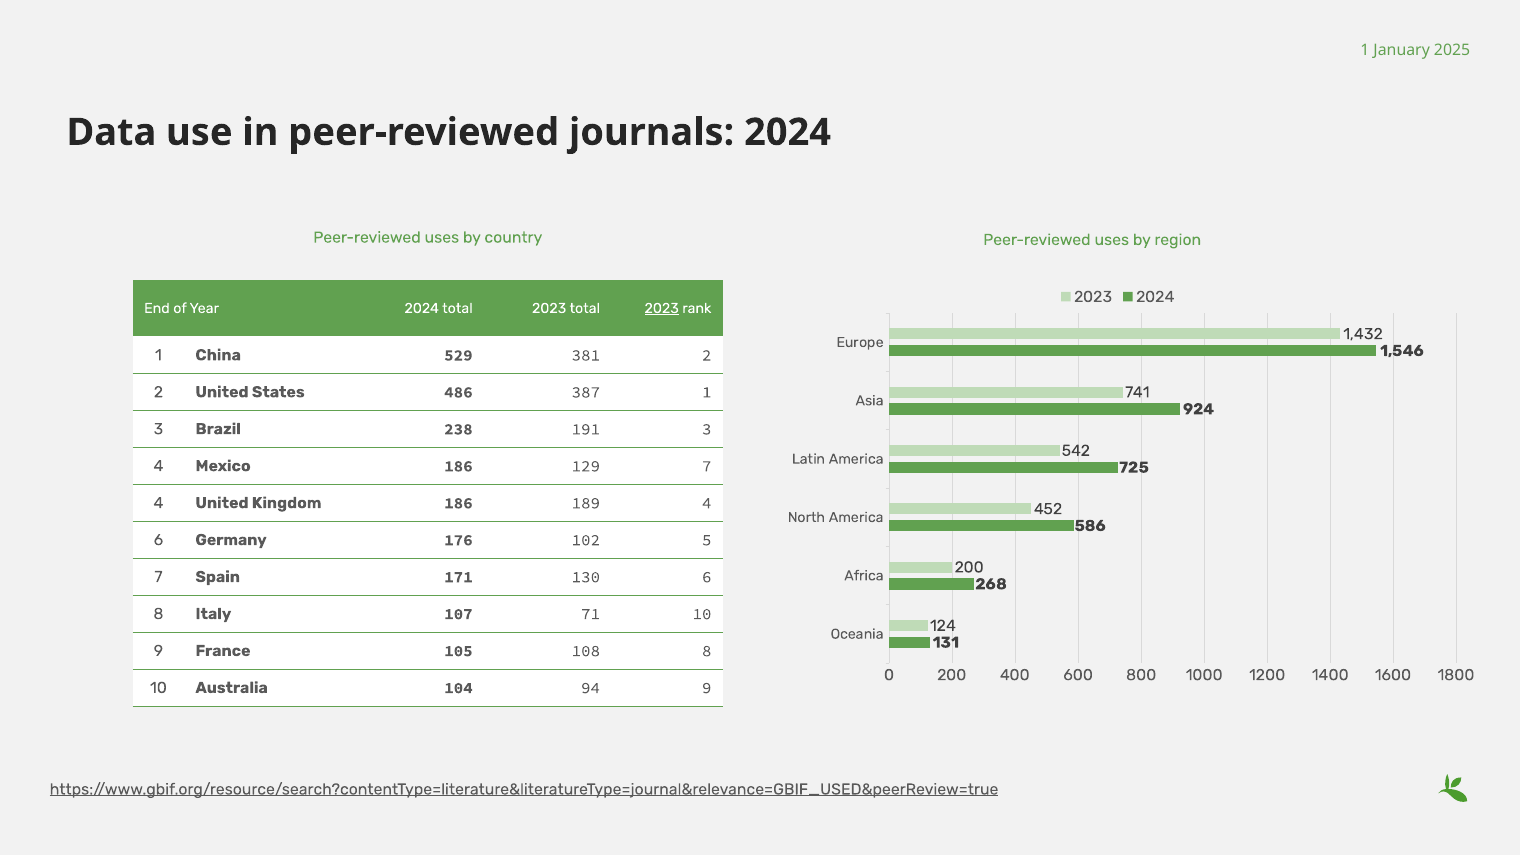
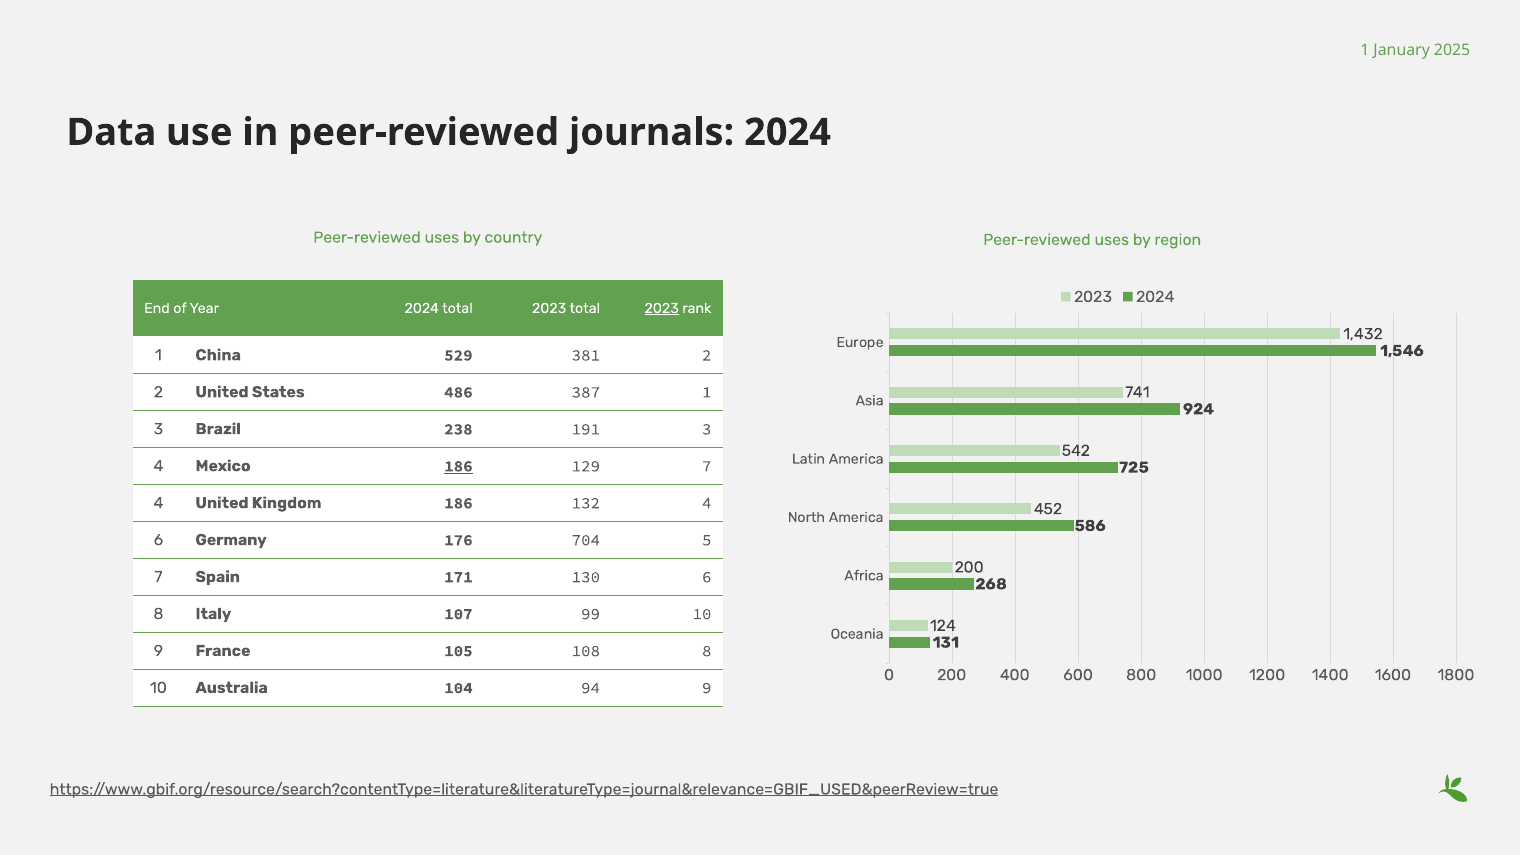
186 at (458, 466) underline: none -> present
189: 189 -> 132
102: 102 -> 704
71: 71 -> 99
